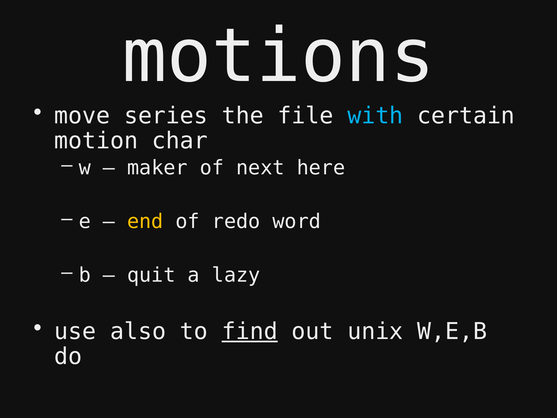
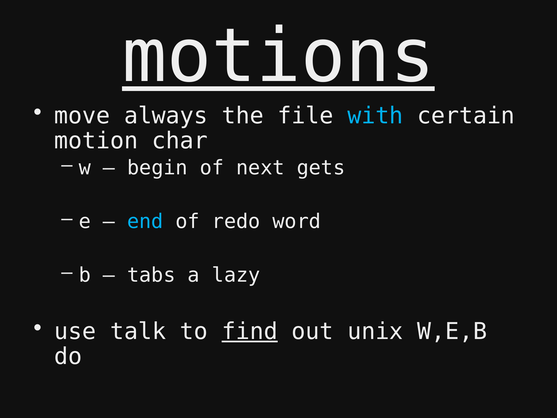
motions underline: none -> present
series: series -> always
maker: maker -> begin
here: here -> gets
end colour: yellow -> light blue
quit: quit -> tabs
also: also -> talk
